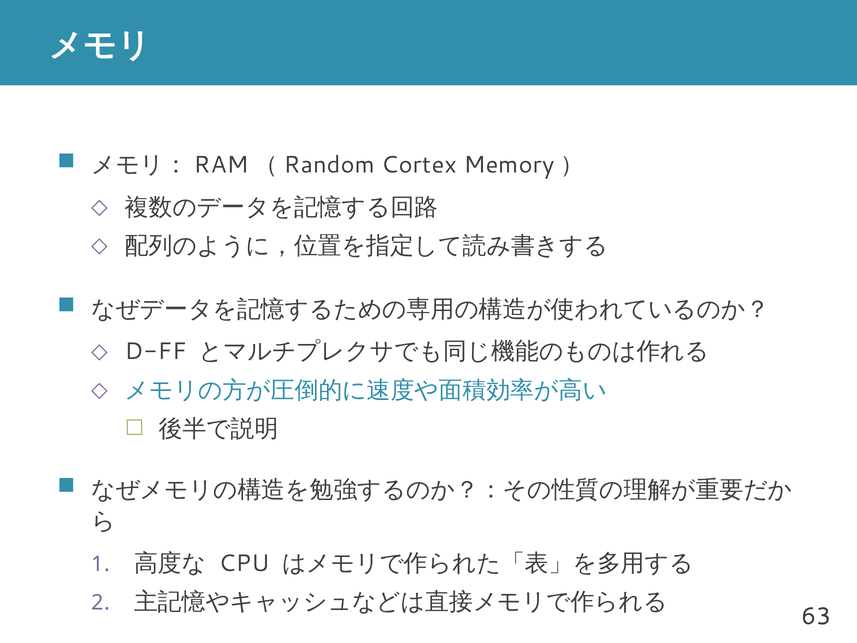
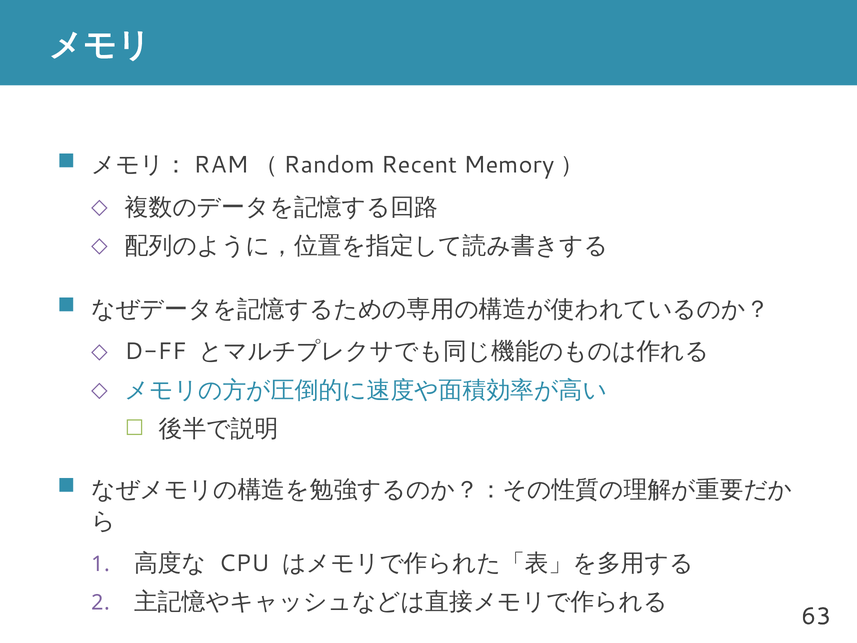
Cortex: Cortex -> Recent
